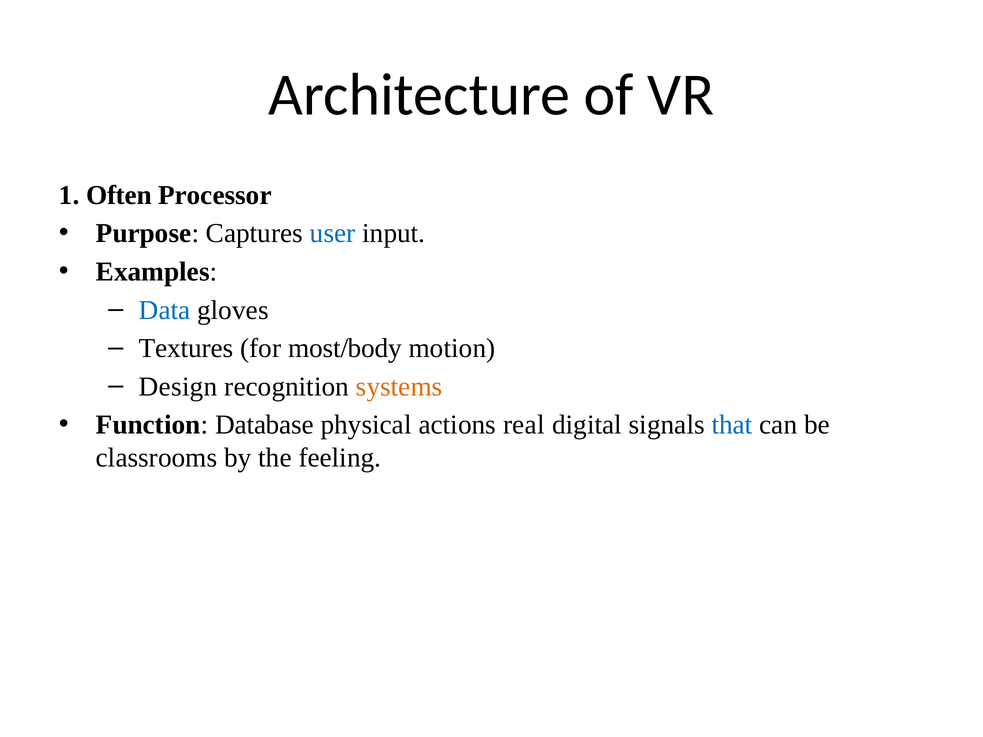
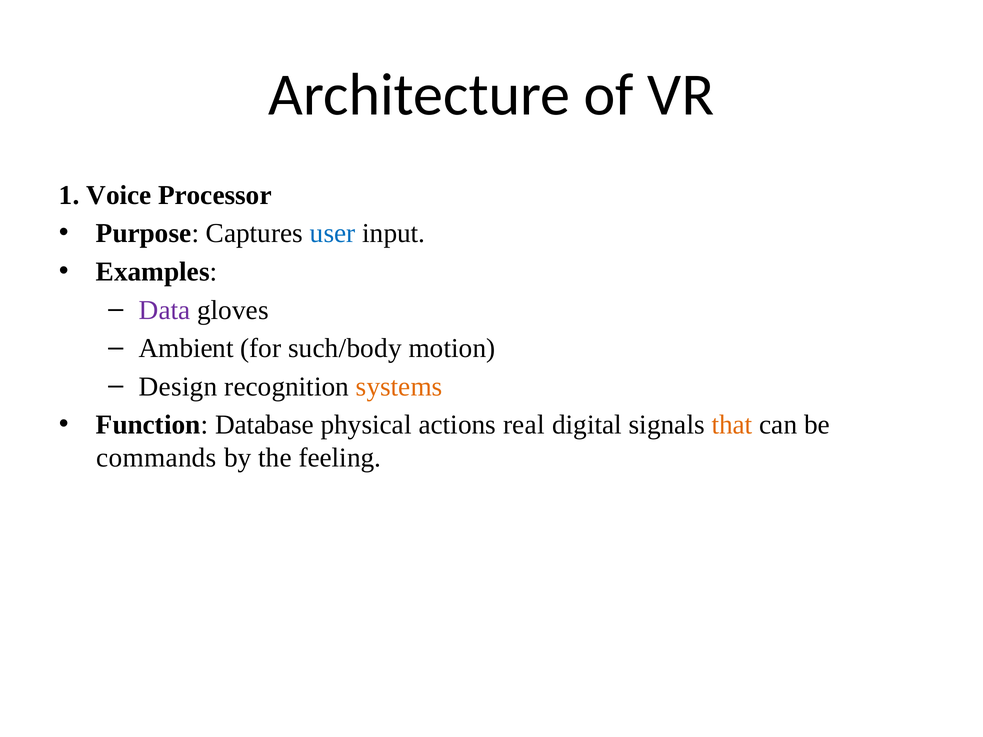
Often: Often -> Voice
Data colour: blue -> purple
Textures: Textures -> Ambient
most/body: most/body -> such/body
that colour: blue -> orange
classrooms: classrooms -> commands
